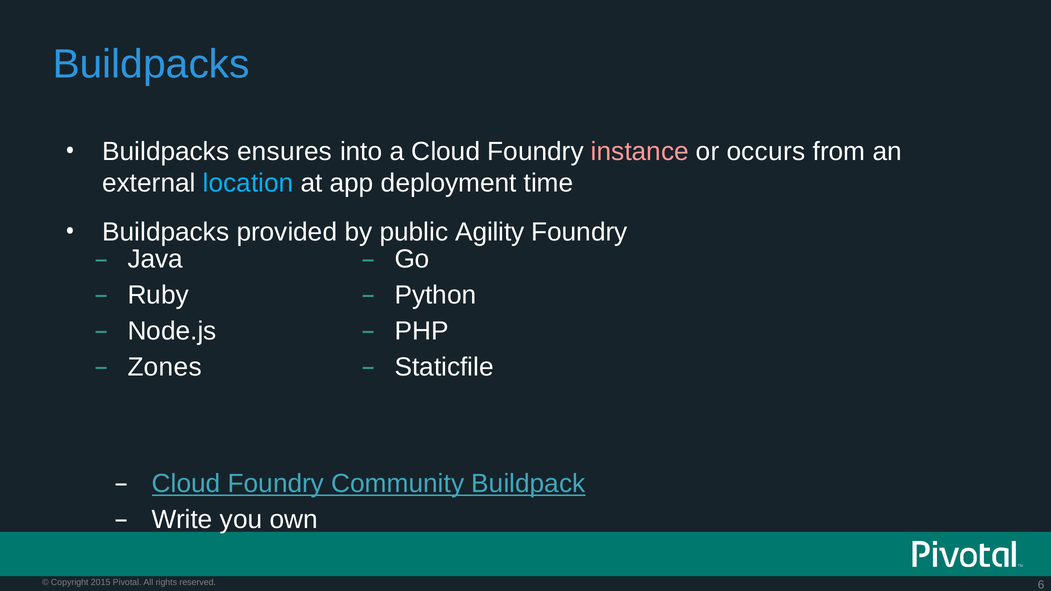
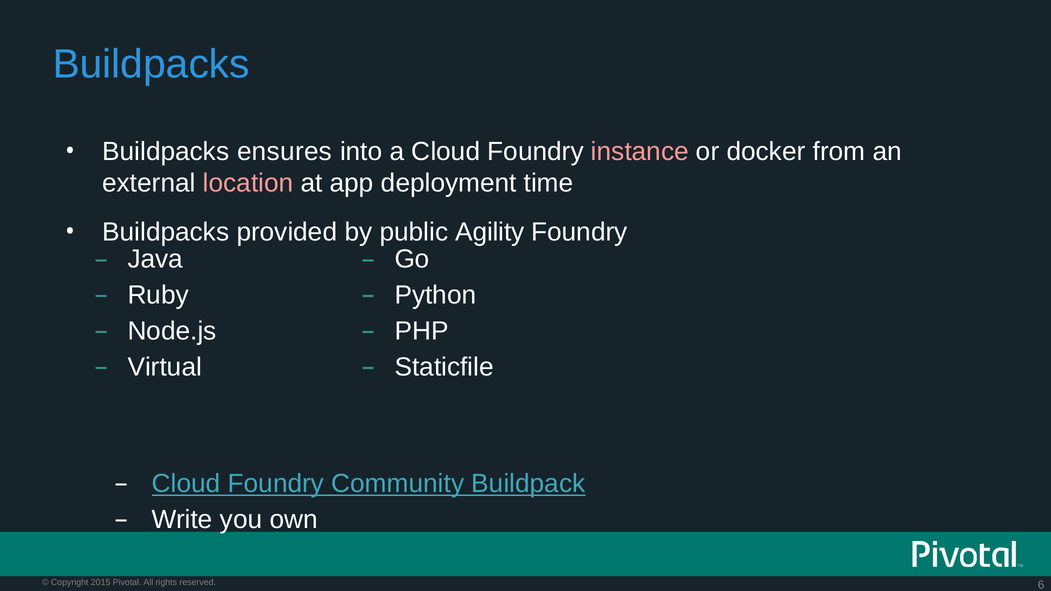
occurs: occurs -> docker
location colour: light blue -> pink
Zones: Zones -> Virtual
